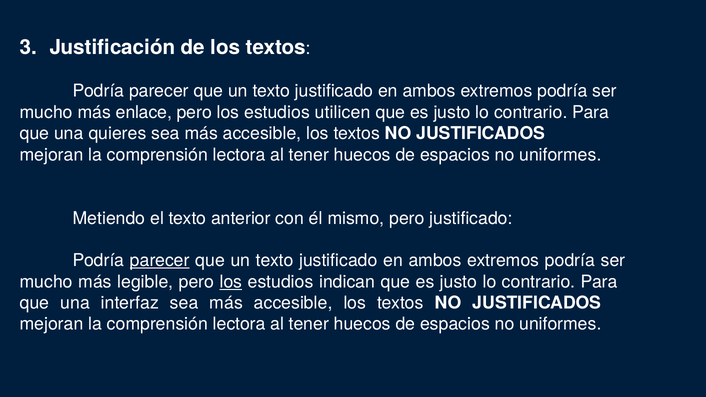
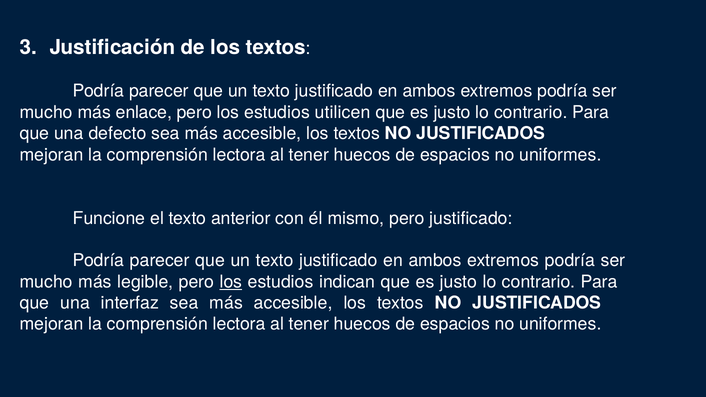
quieres: quieres -> defecto
Metiendo: Metiendo -> Funcione
parecer at (160, 261) underline: present -> none
